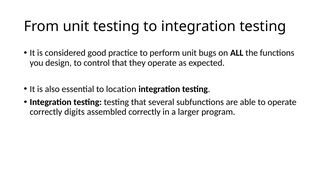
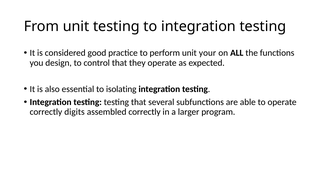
bugs: bugs -> your
location: location -> isolating
